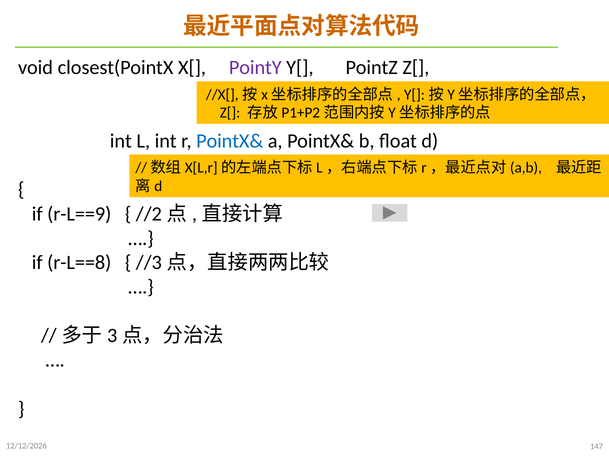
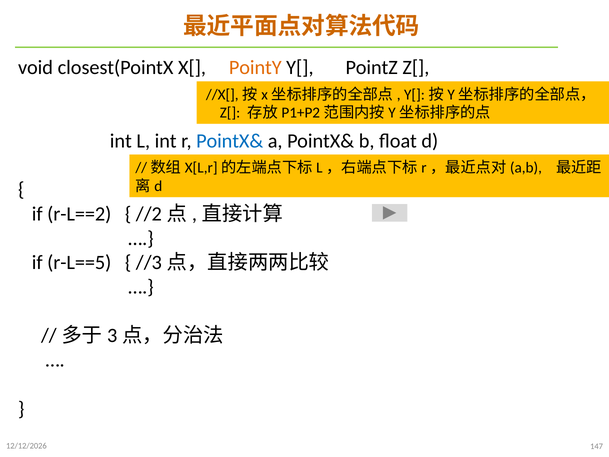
PointY colour: purple -> orange
r-L==9: r-L==9 -> r-L==2
r-L==8: r-L==8 -> r-L==5
